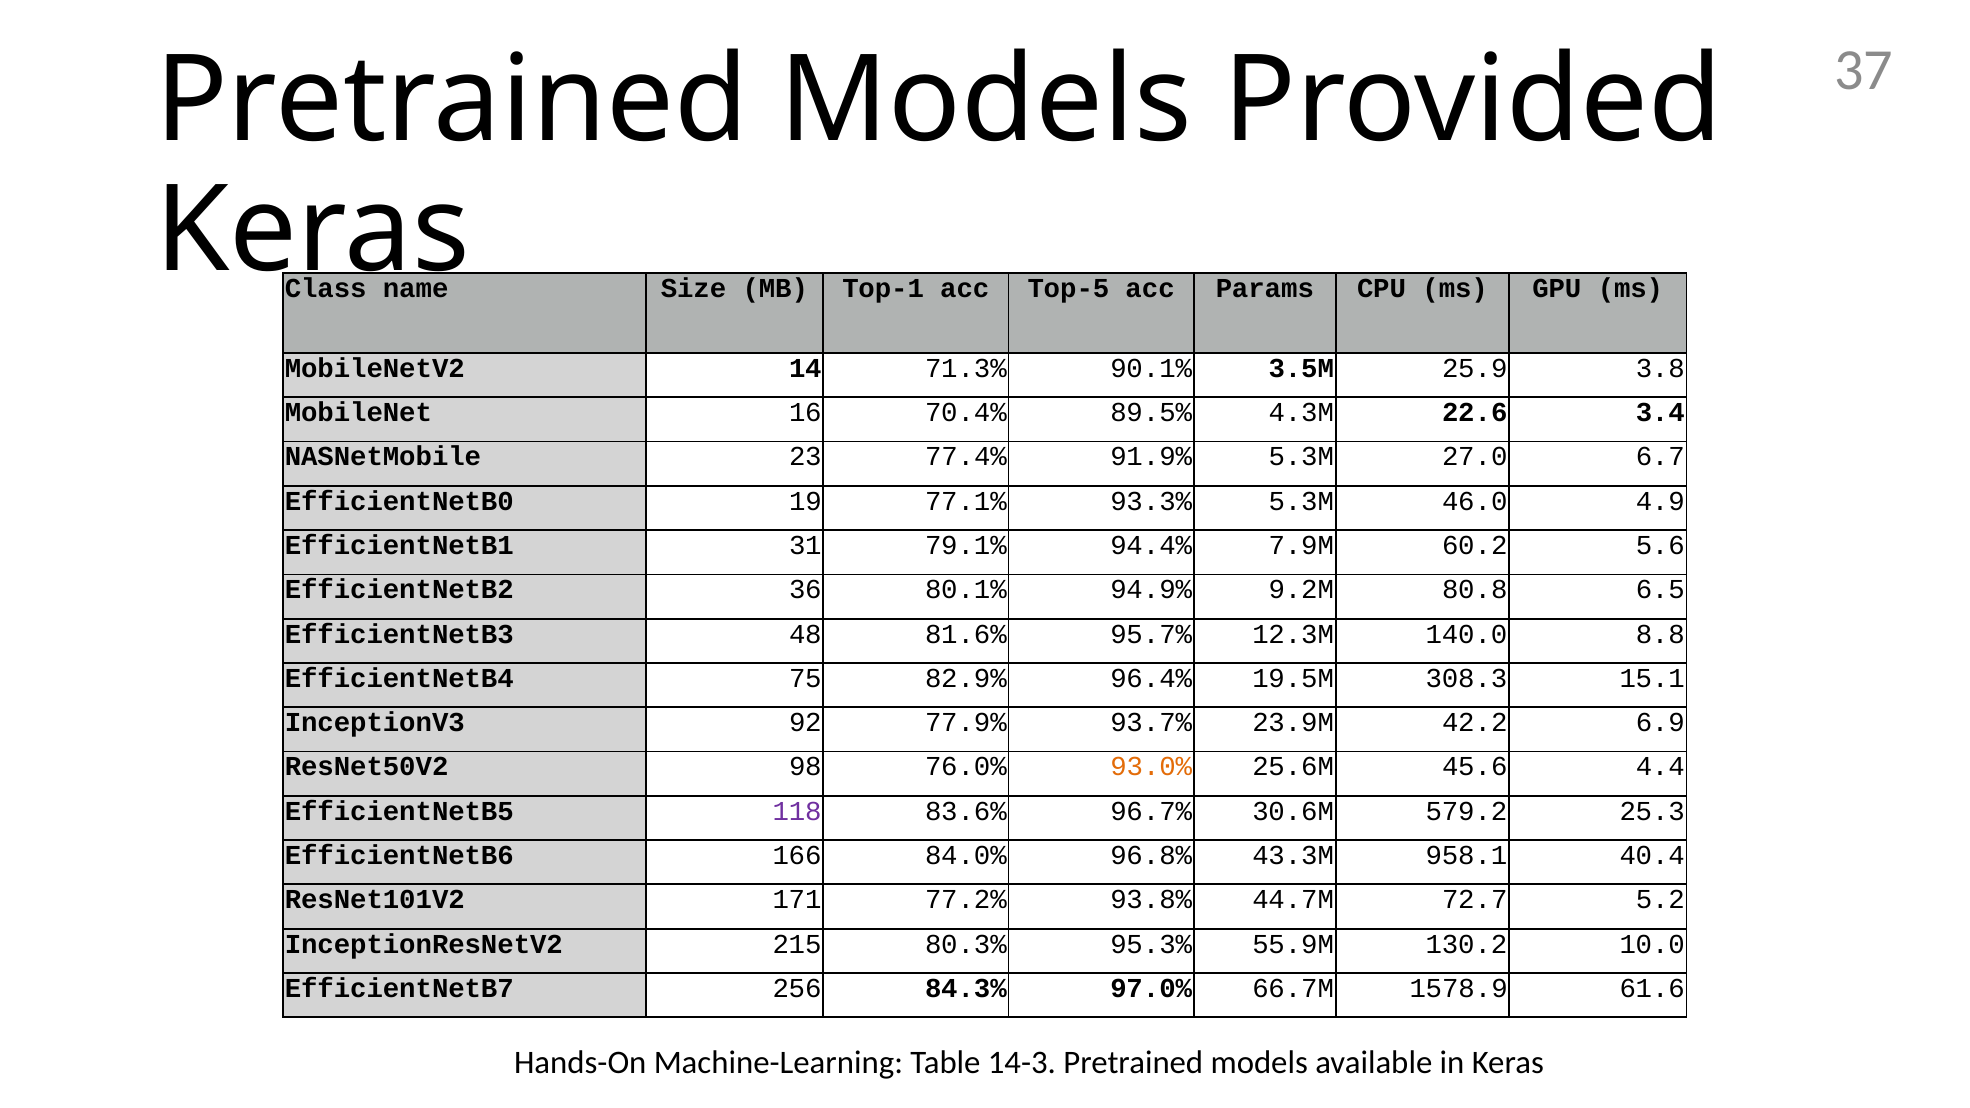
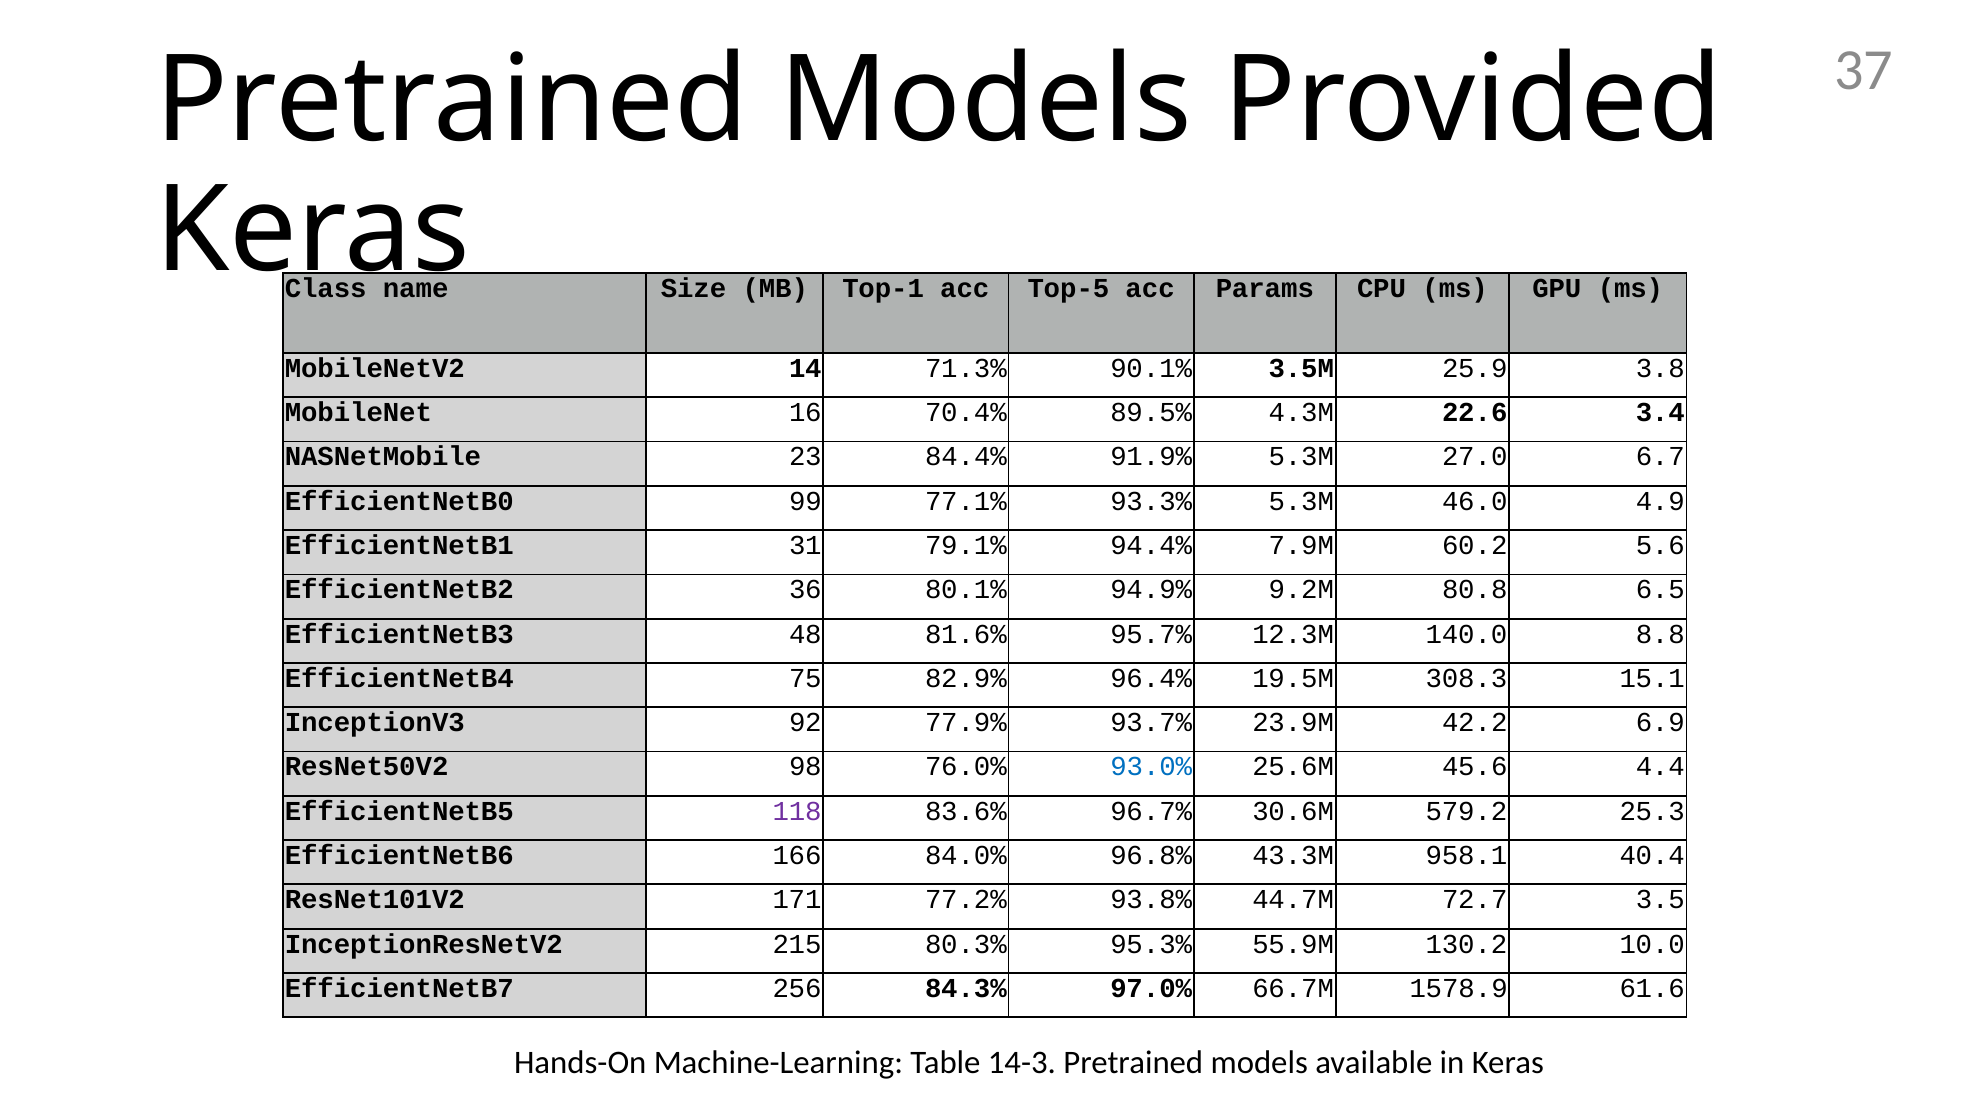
77.4%: 77.4% -> 84.4%
19: 19 -> 99
93.0% colour: orange -> blue
5.2: 5.2 -> 3.5
